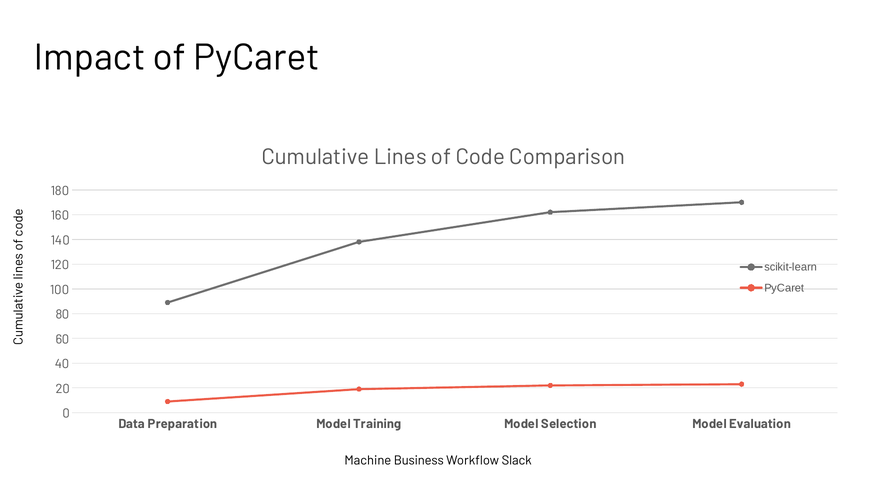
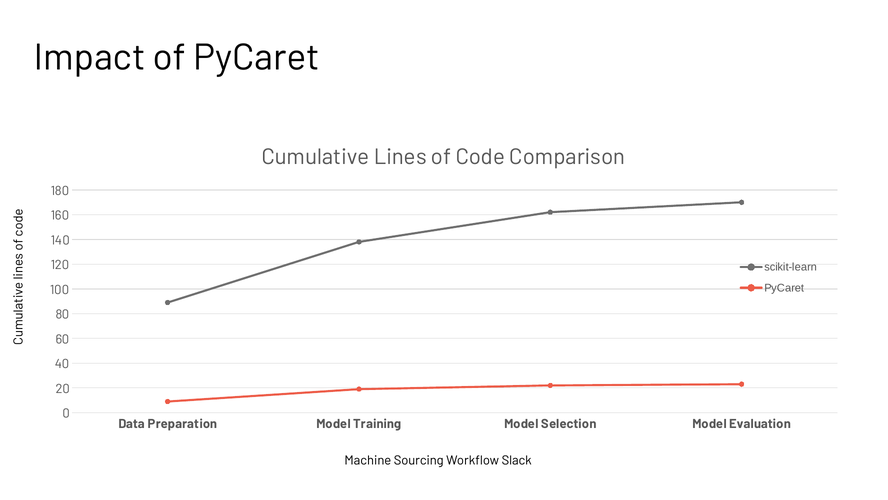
Business: Business -> Sourcing
